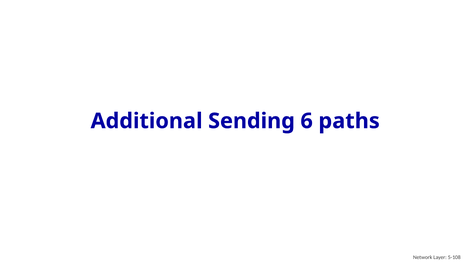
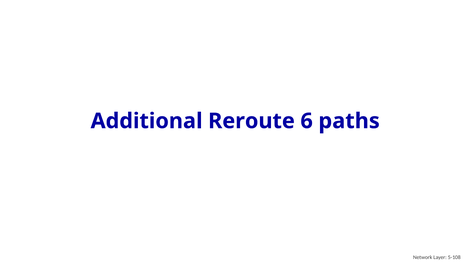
Sending: Sending -> Reroute
